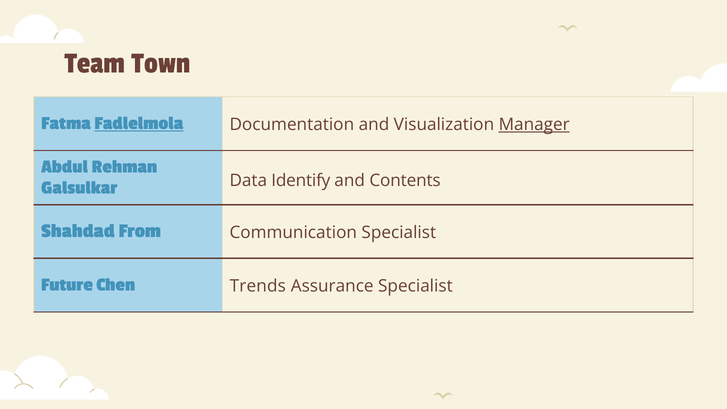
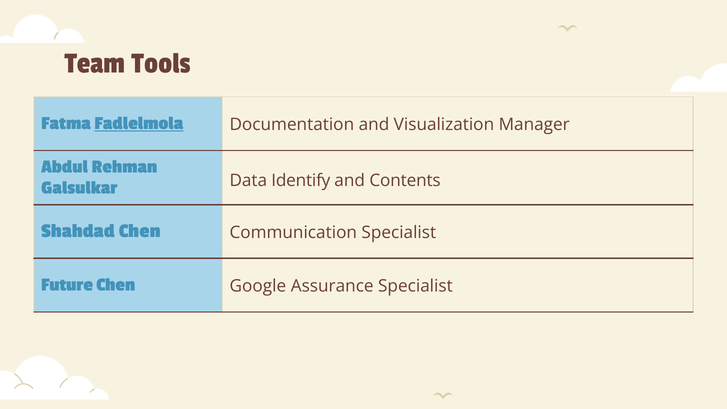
Town: Town -> Tools
Manager underline: present -> none
Shahdad From: From -> Chen
Trends: Trends -> Google
